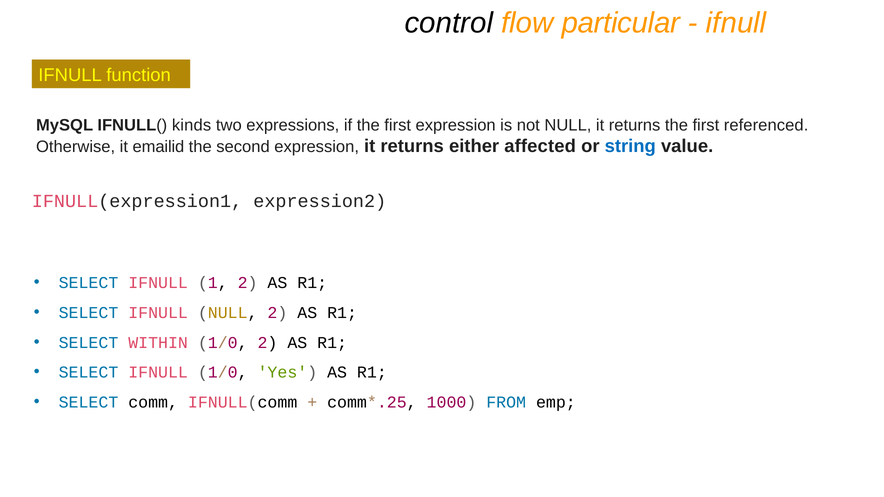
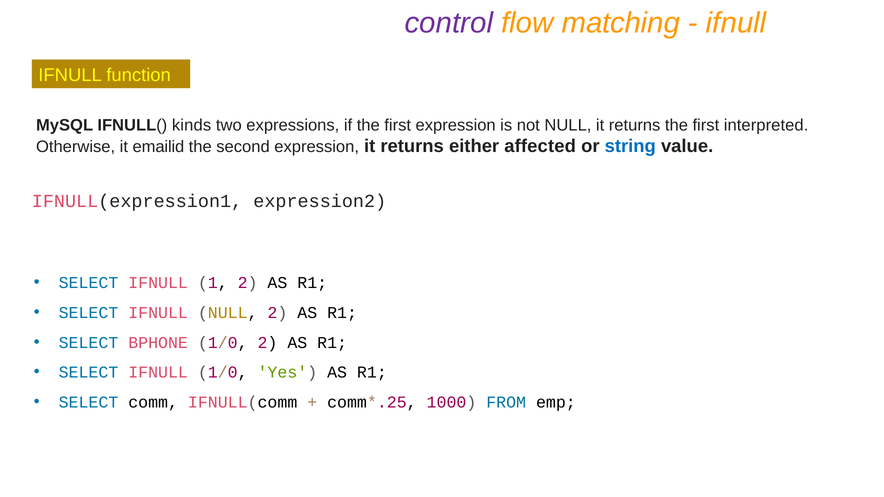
control colour: black -> purple
particular: particular -> matching
referenced: referenced -> interpreted
WITHIN: WITHIN -> BPHONE
